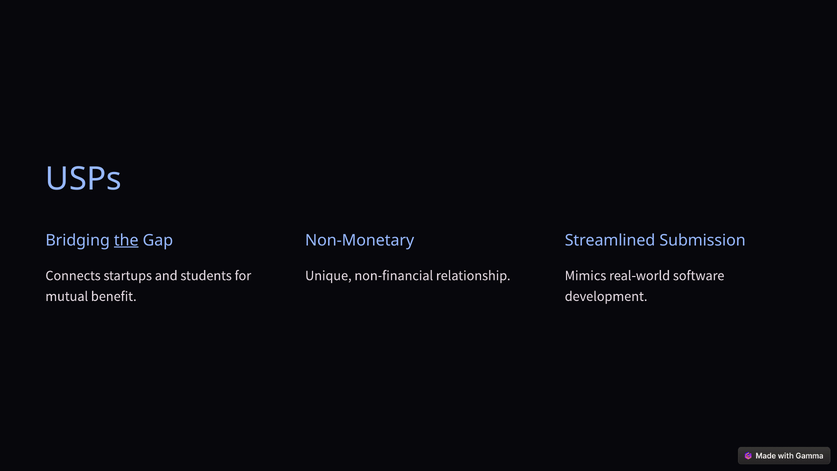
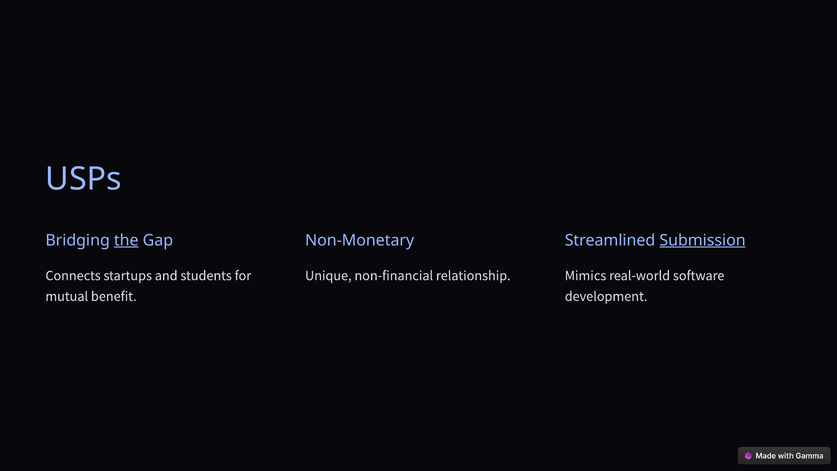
Submission underline: none -> present
